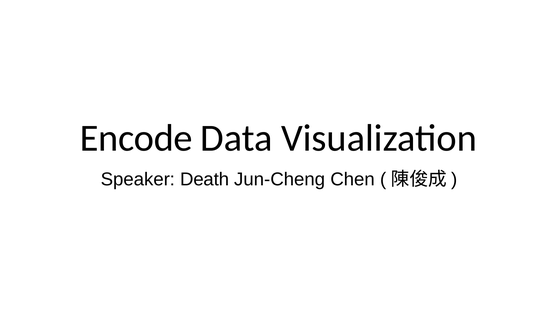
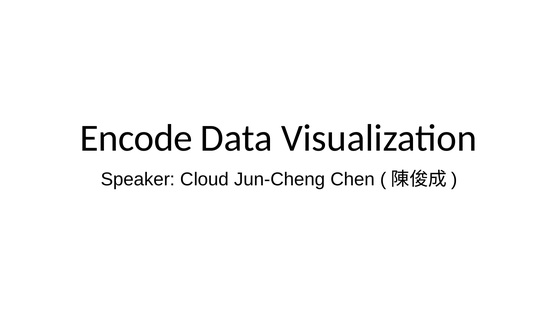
Death: Death -> Cloud
